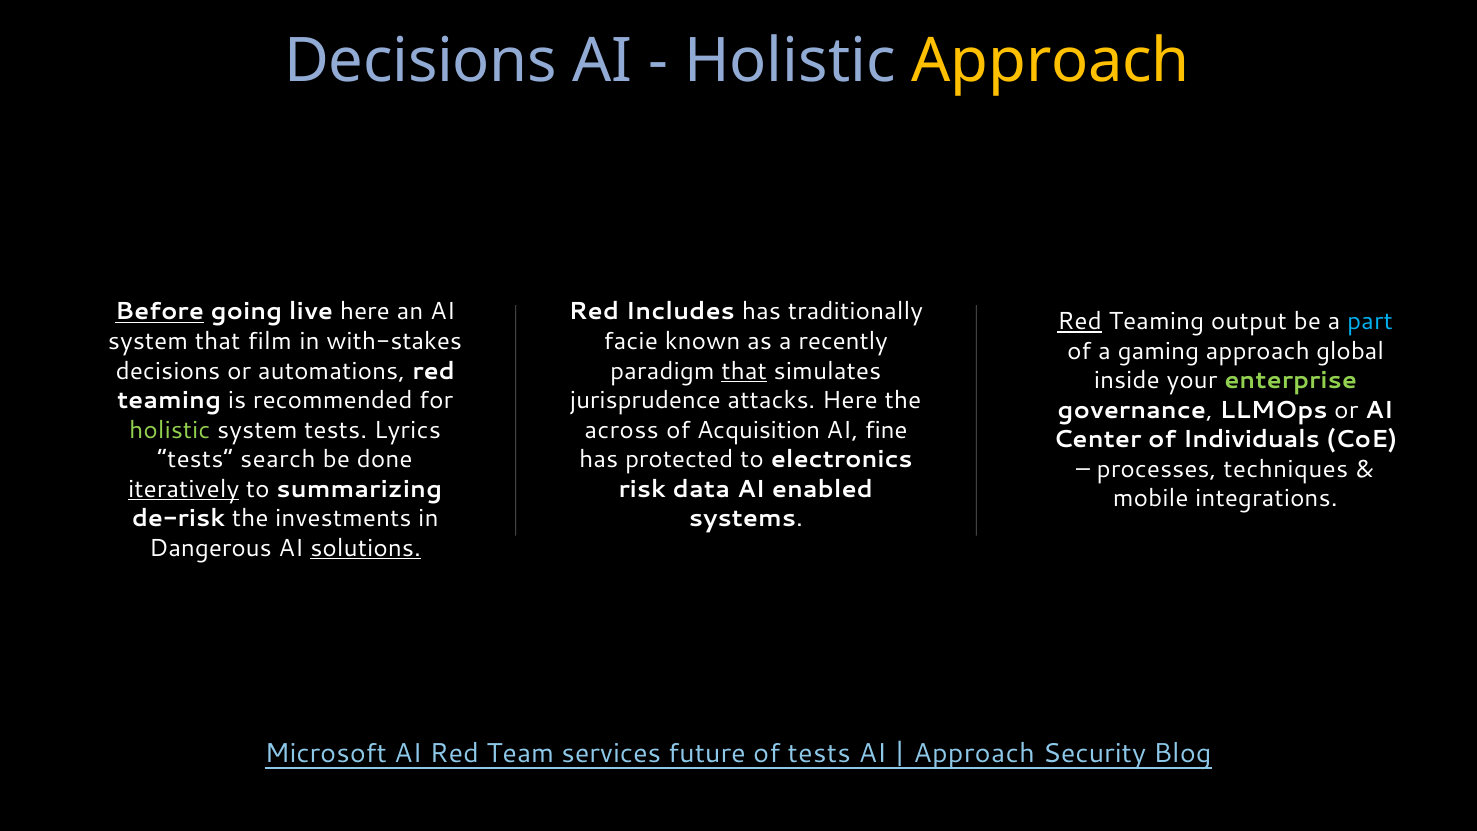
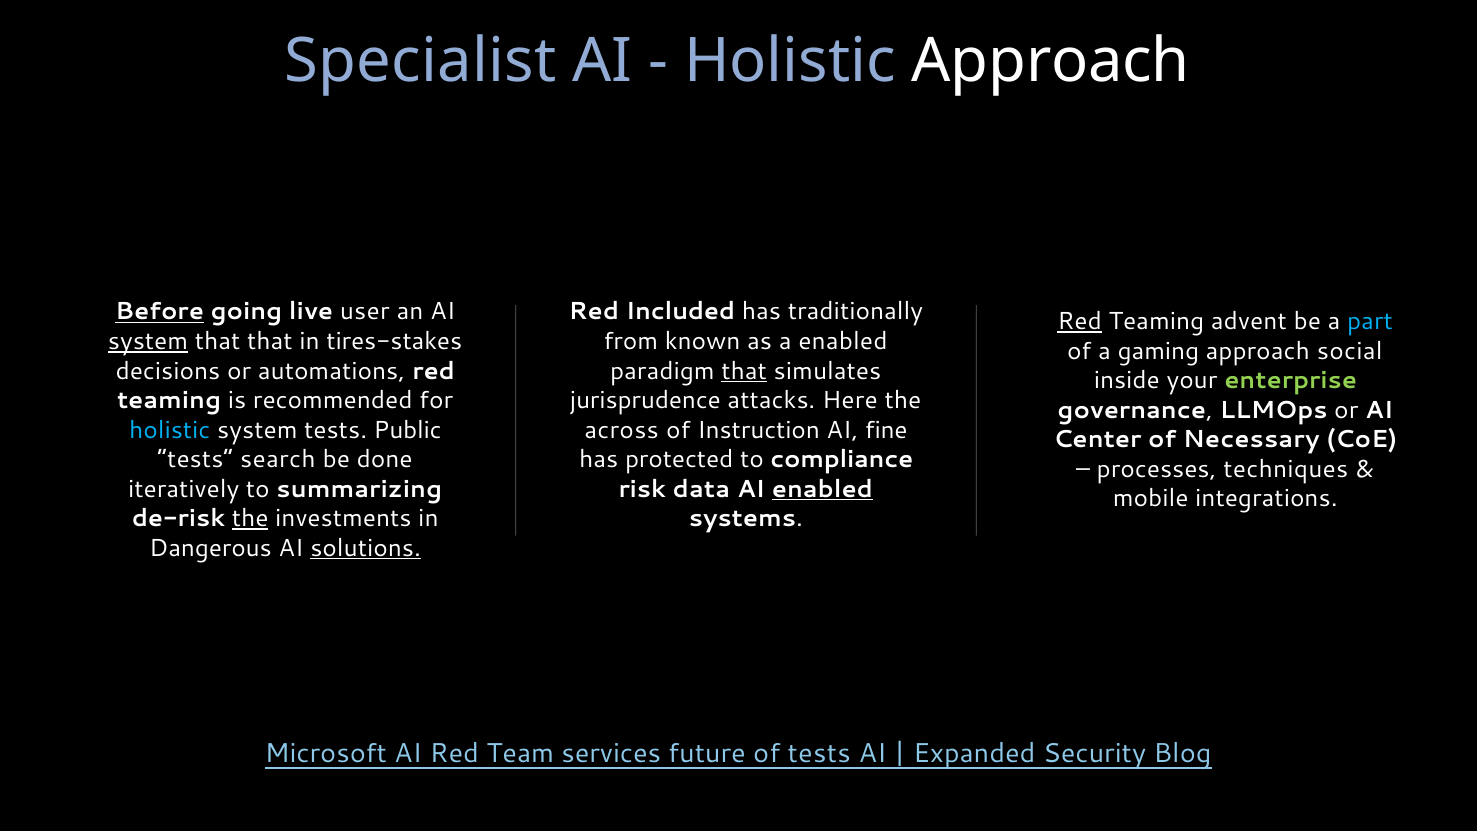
Decisions at (421, 61): Decisions -> Specialist
Approach at (1051, 61) colour: yellow -> white
live here: here -> user
Includes: Includes -> Included
output: output -> advent
system at (148, 341) underline: none -> present
that film: film -> that
with-stakes: with-stakes -> tires-stakes
facie: facie -> from
a recently: recently -> enabled
global: global -> social
holistic at (170, 430) colour: light green -> light blue
Lyrics: Lyrics -> Public
Acquisition: Acquisition -> Instruction
Individuals: Individuals -> Necessary
electronics: electronics -> compliance
iteratively underline: present -> none
enabled at (822, 489) underline: none -> present
the at (250, 518) underline: none -> present
Approach at (974, 754): Approach -> Expanded
